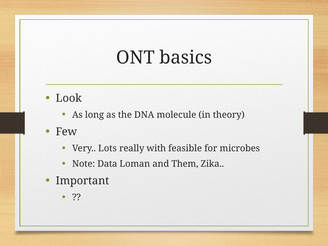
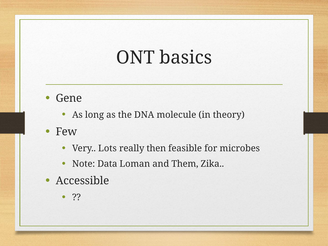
Look: Look -> Gene
with: with -> then
Important: Important -> Accessible
